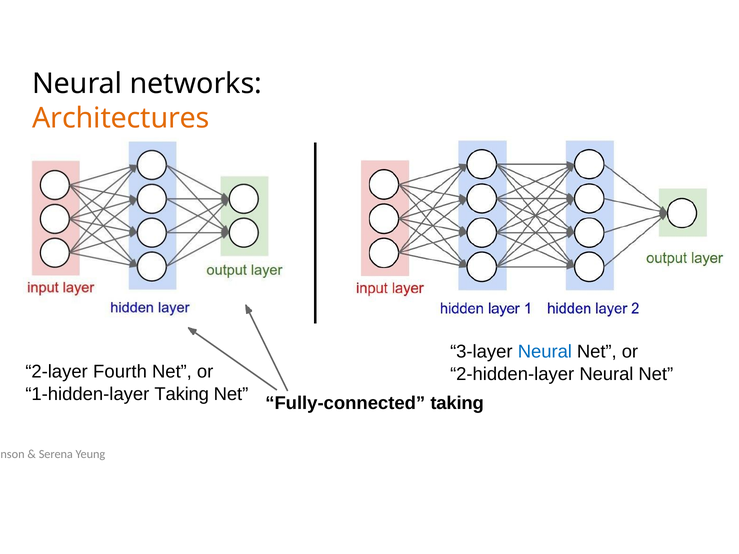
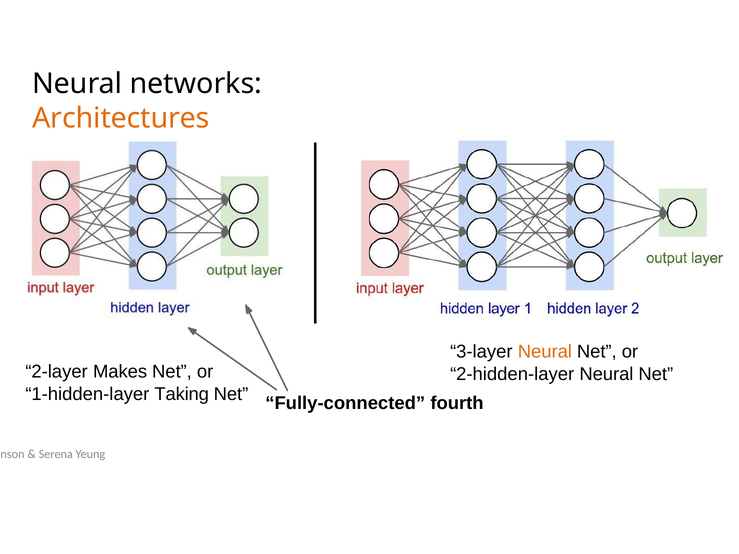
Neural at (545, 352) colour: blue -> orange
Fourth: Fourth -> Makes
Fully-connected taking: taking -> fourth
